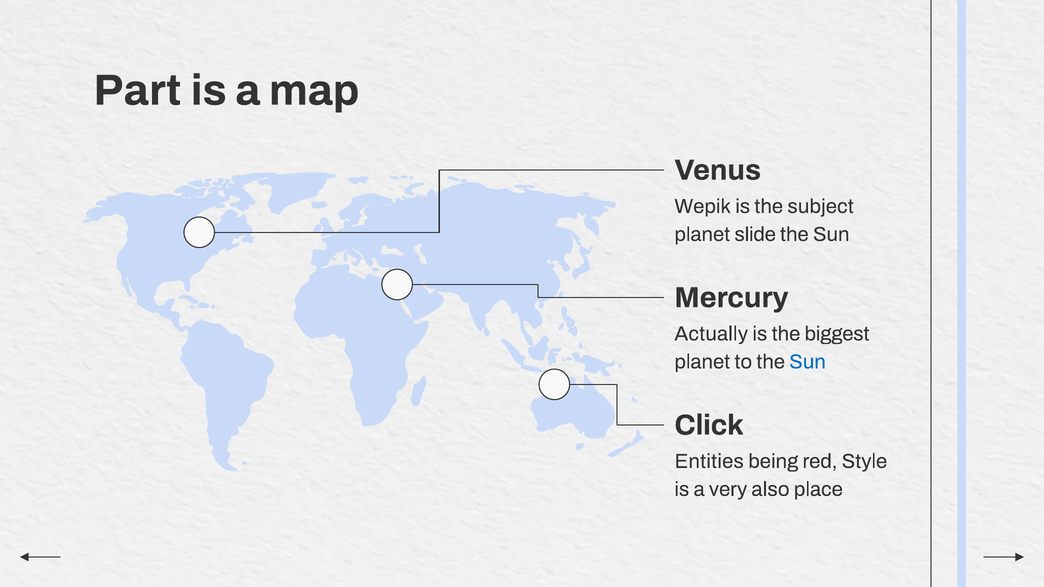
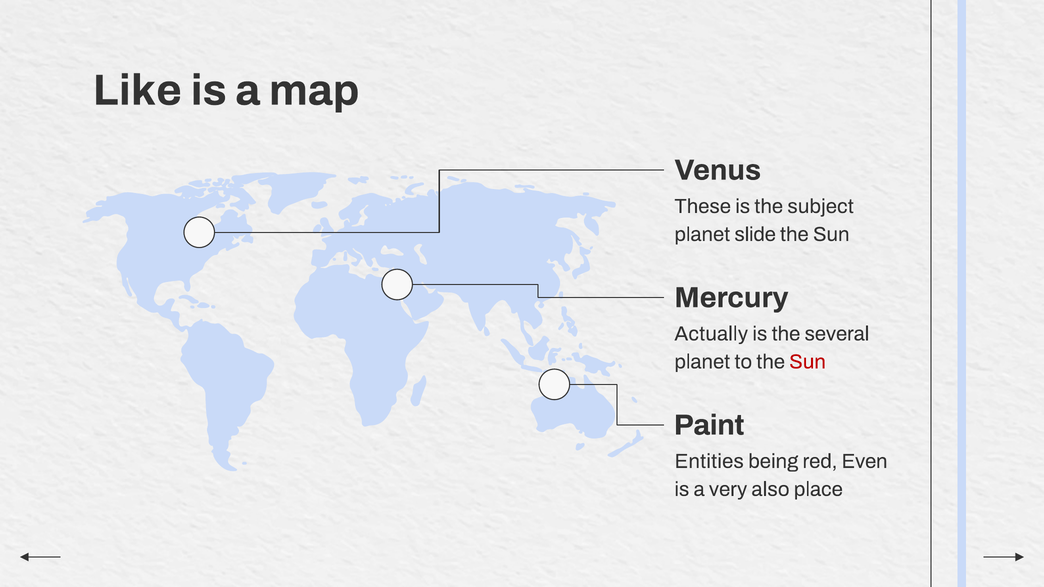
Part: Part -> Like
Wepik: Wepik -> These
biggest: biggest -> several
Sun at (807, 362) colour: blue -> red
Click: Click -> Paint
Style: Style -> Even
